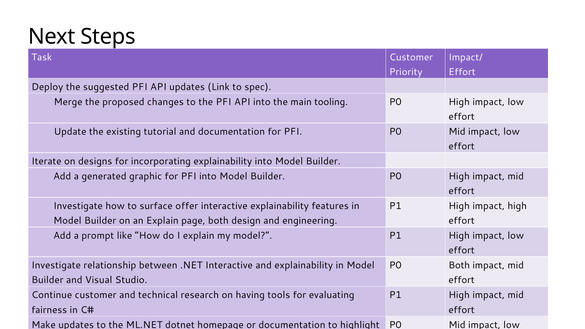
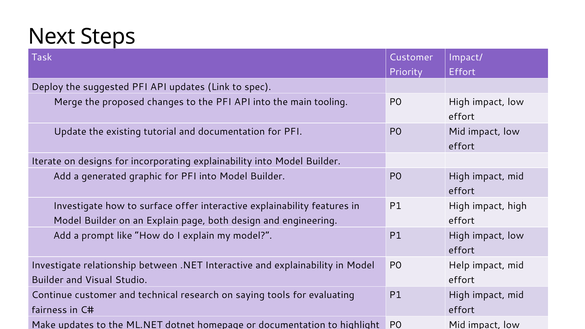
P0 Both: Both -> Help
having: having -> saying
